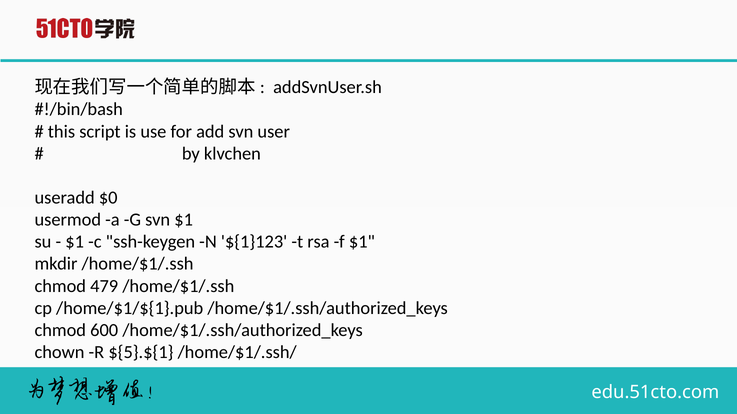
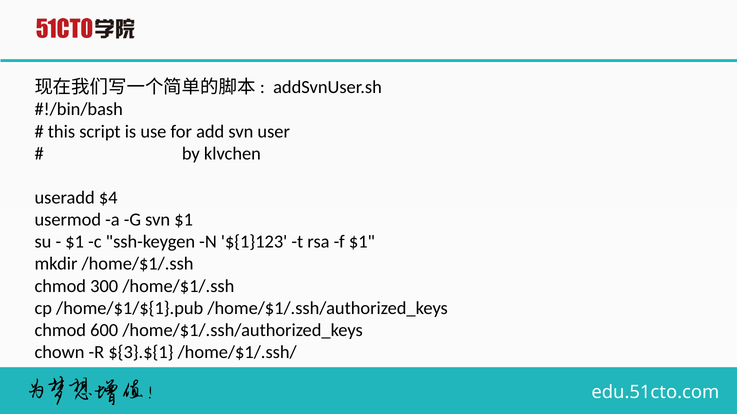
$0: $0 -> $4
479: 479 -> 300
${5}.${1: ${5}.${1 -> ${3}.${1
